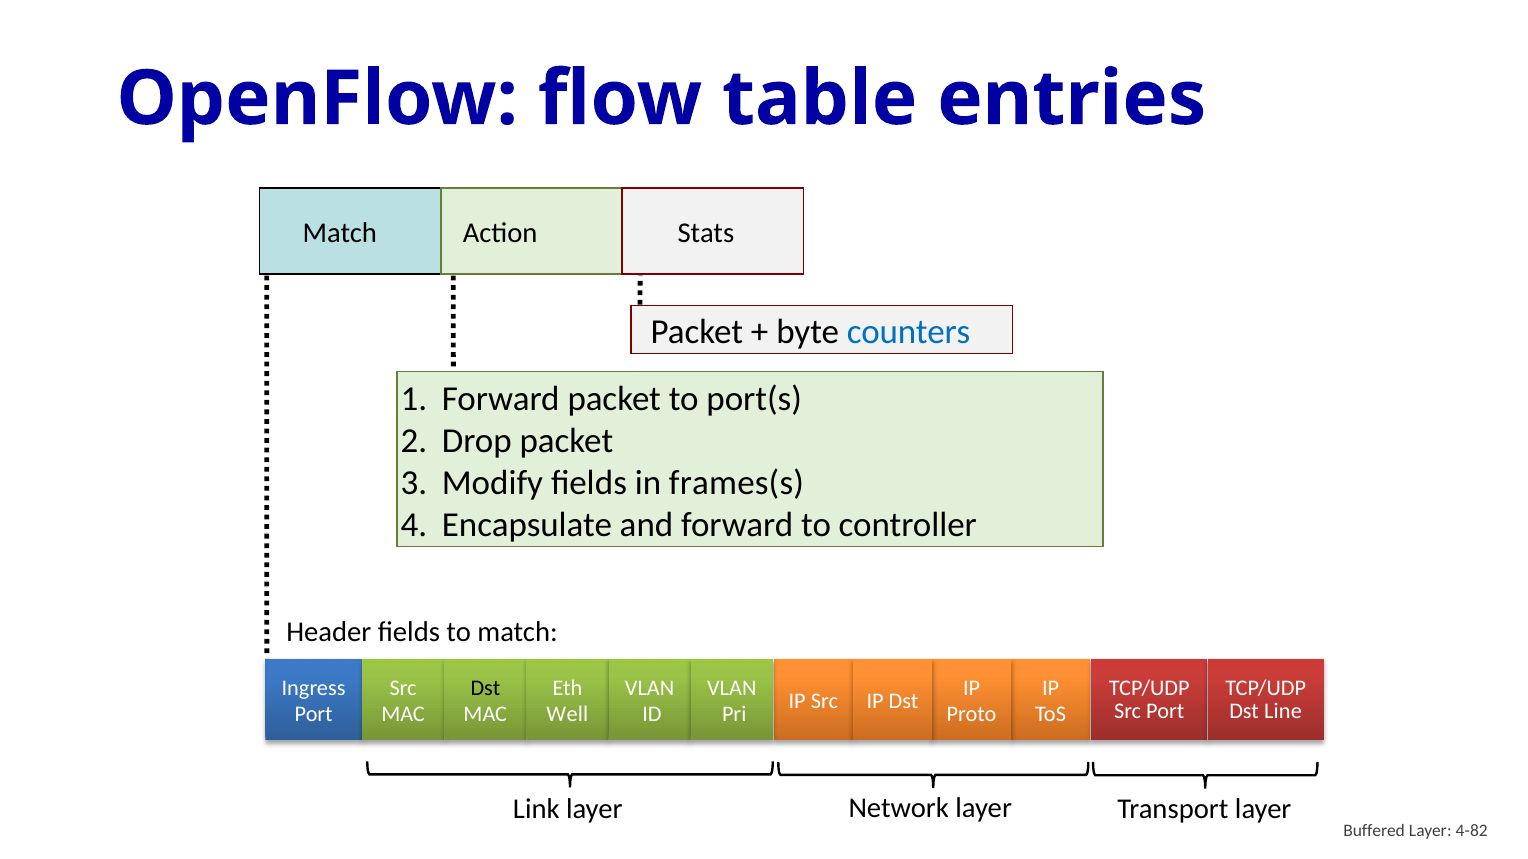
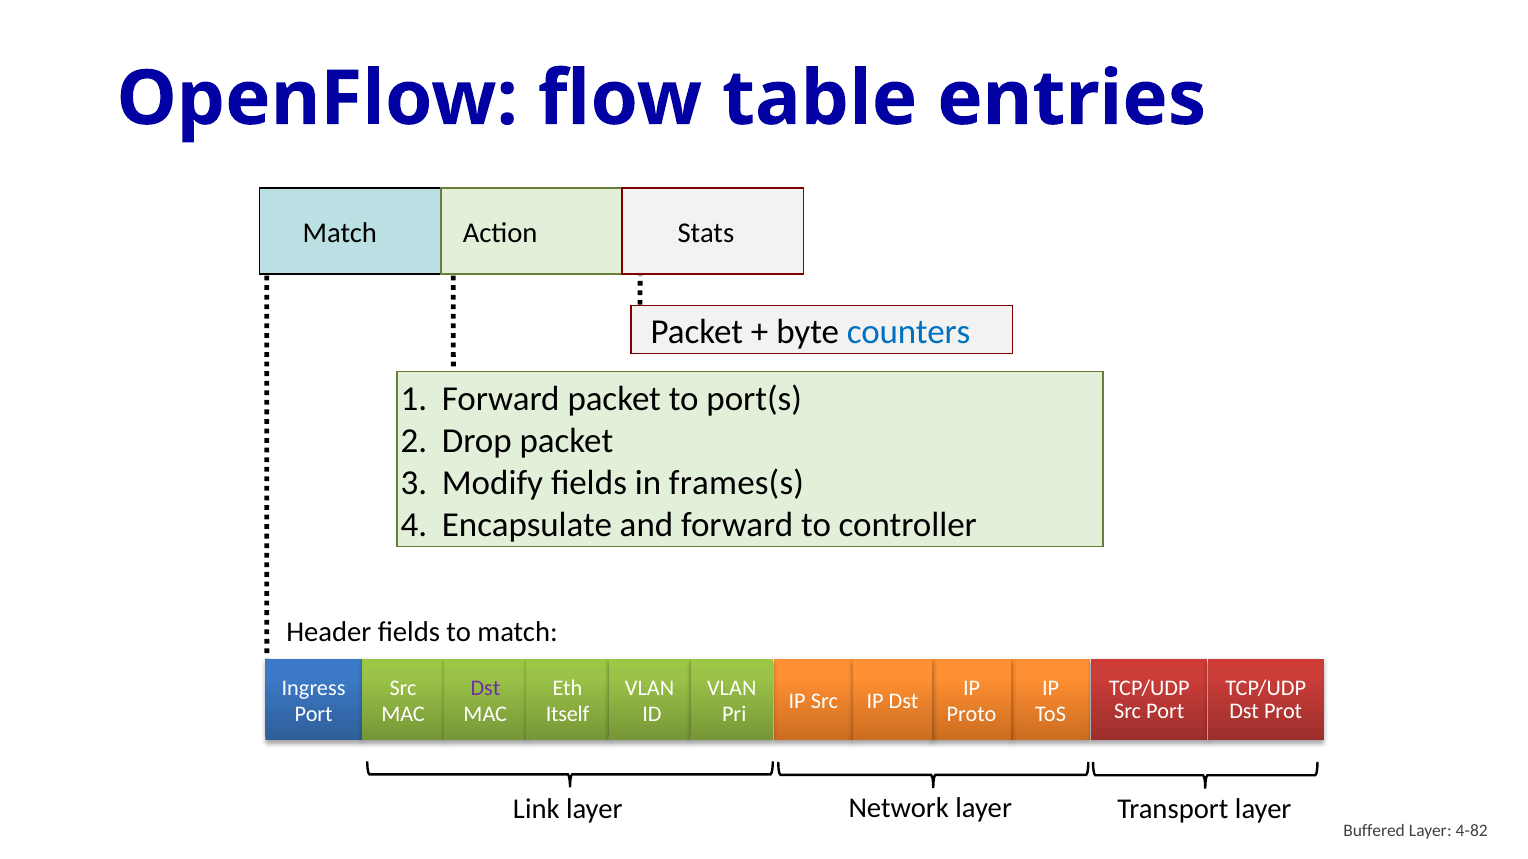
Dst at (485, 688) colour: black -> purple
Line: Line -> Prot
Well: Well -> Itself
